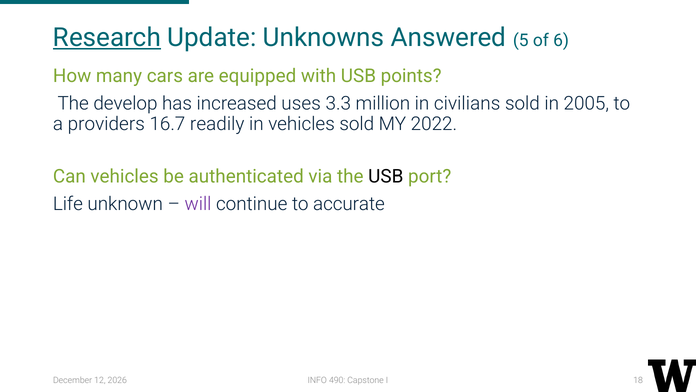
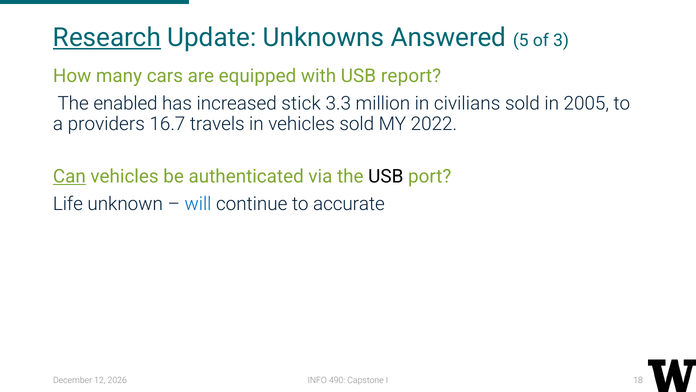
6: 6 -> 3
points: points -> report
develop: develop -> enabled
uses: uses -> stick
readily: readily -> travels
Can underline: none -> present
will colour: purple -> blue
